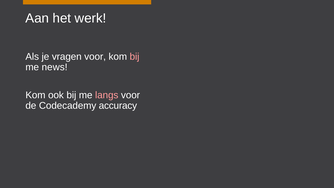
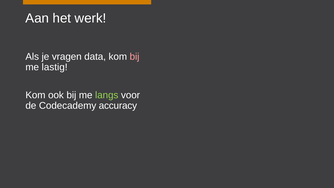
vragen voor: voor -> data
news: news -> lastig
langs colour: pink -> light green
